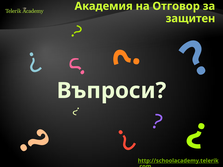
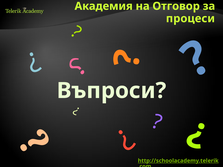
защитен: защитен -> процеси
